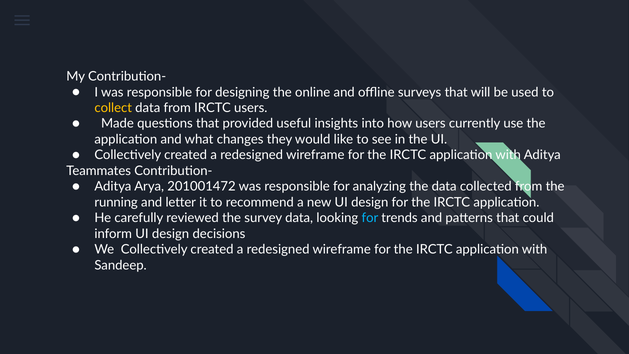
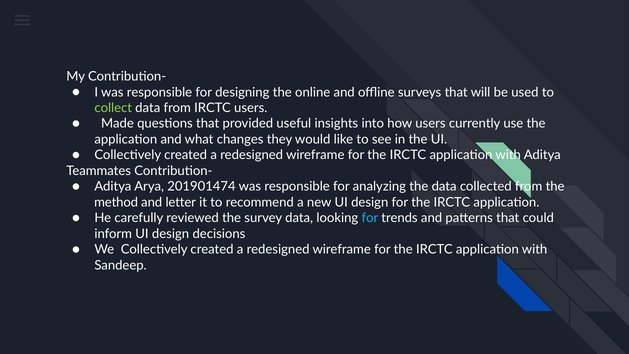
collect colour: yellow -> light green
201001472: 201001472 -> 201901474
running: running -> method
